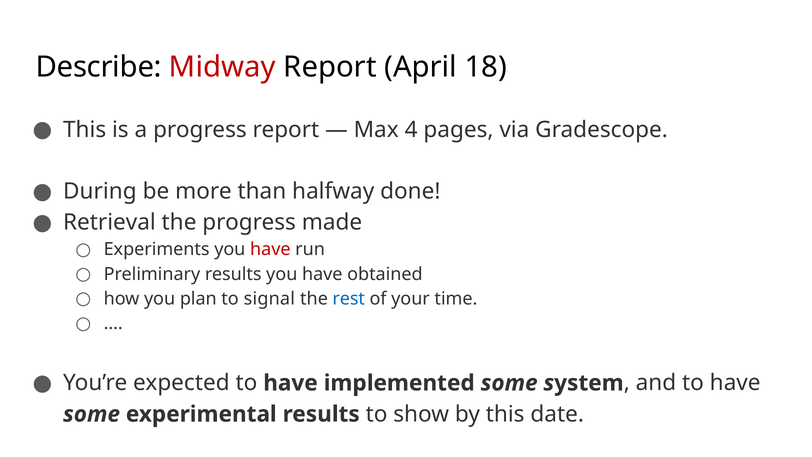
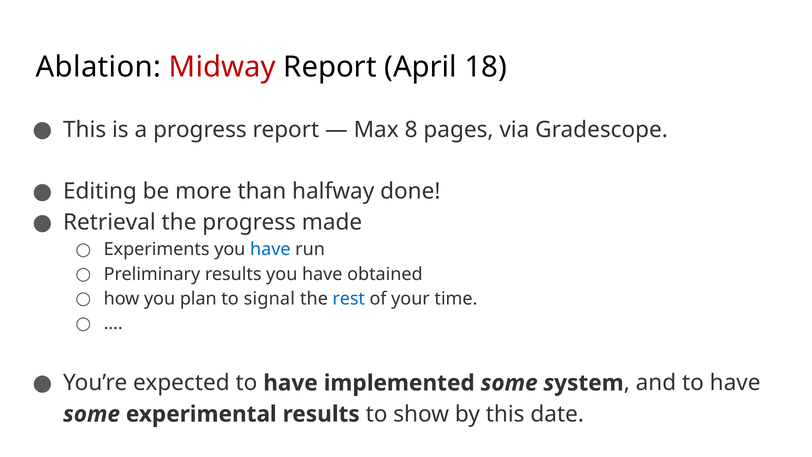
Describe: Describe -> Ablation
4: 4 -> 8
During: During -> Editing
have at (270, 249) colour: red -> blue
